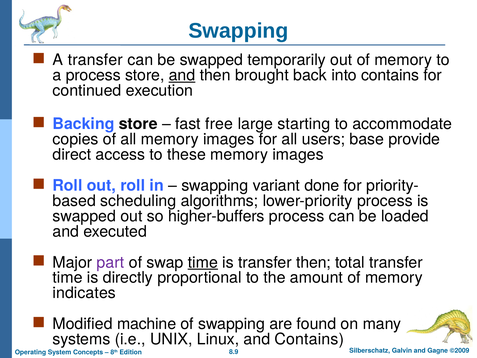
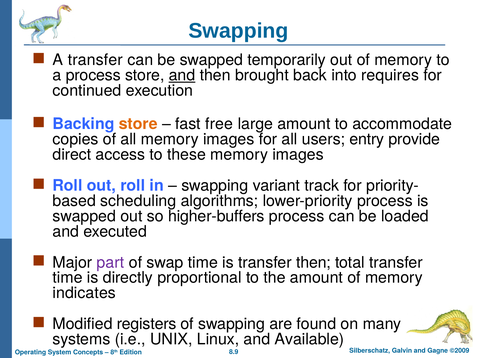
into contains: contains -> requires
store at (138, 124) colour: black -> orange
large starting: starting -> amount
base: base -> entry
done: done -> track
time at (203, 262) underline: present -> none
machine: machine -> registers
and Contains: Contains -> Available
